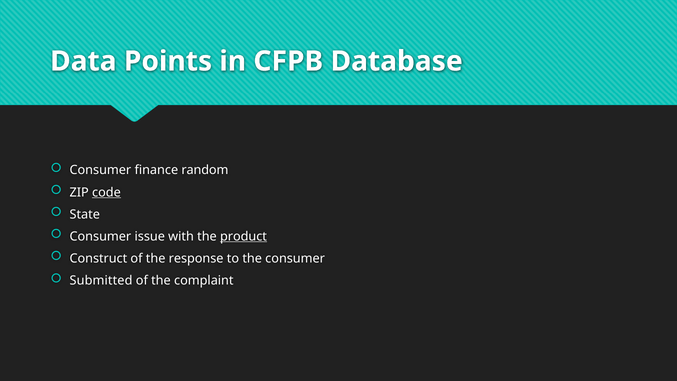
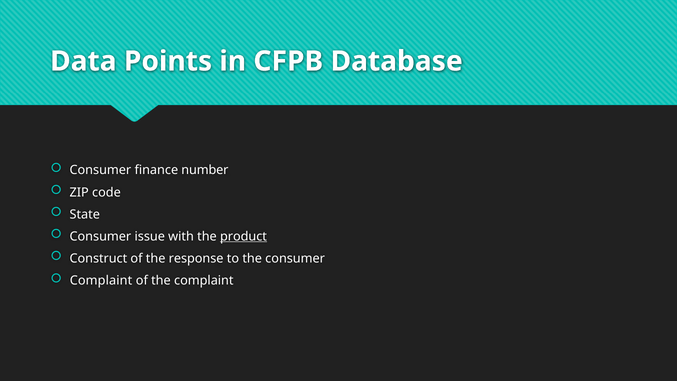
random: random -> number
code underline: present -> none
Submitted at (101, 280): Submitted -> Complaint
